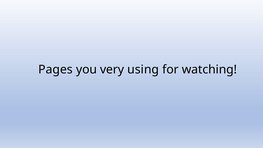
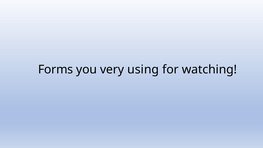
Pages: Pages -> Forms
